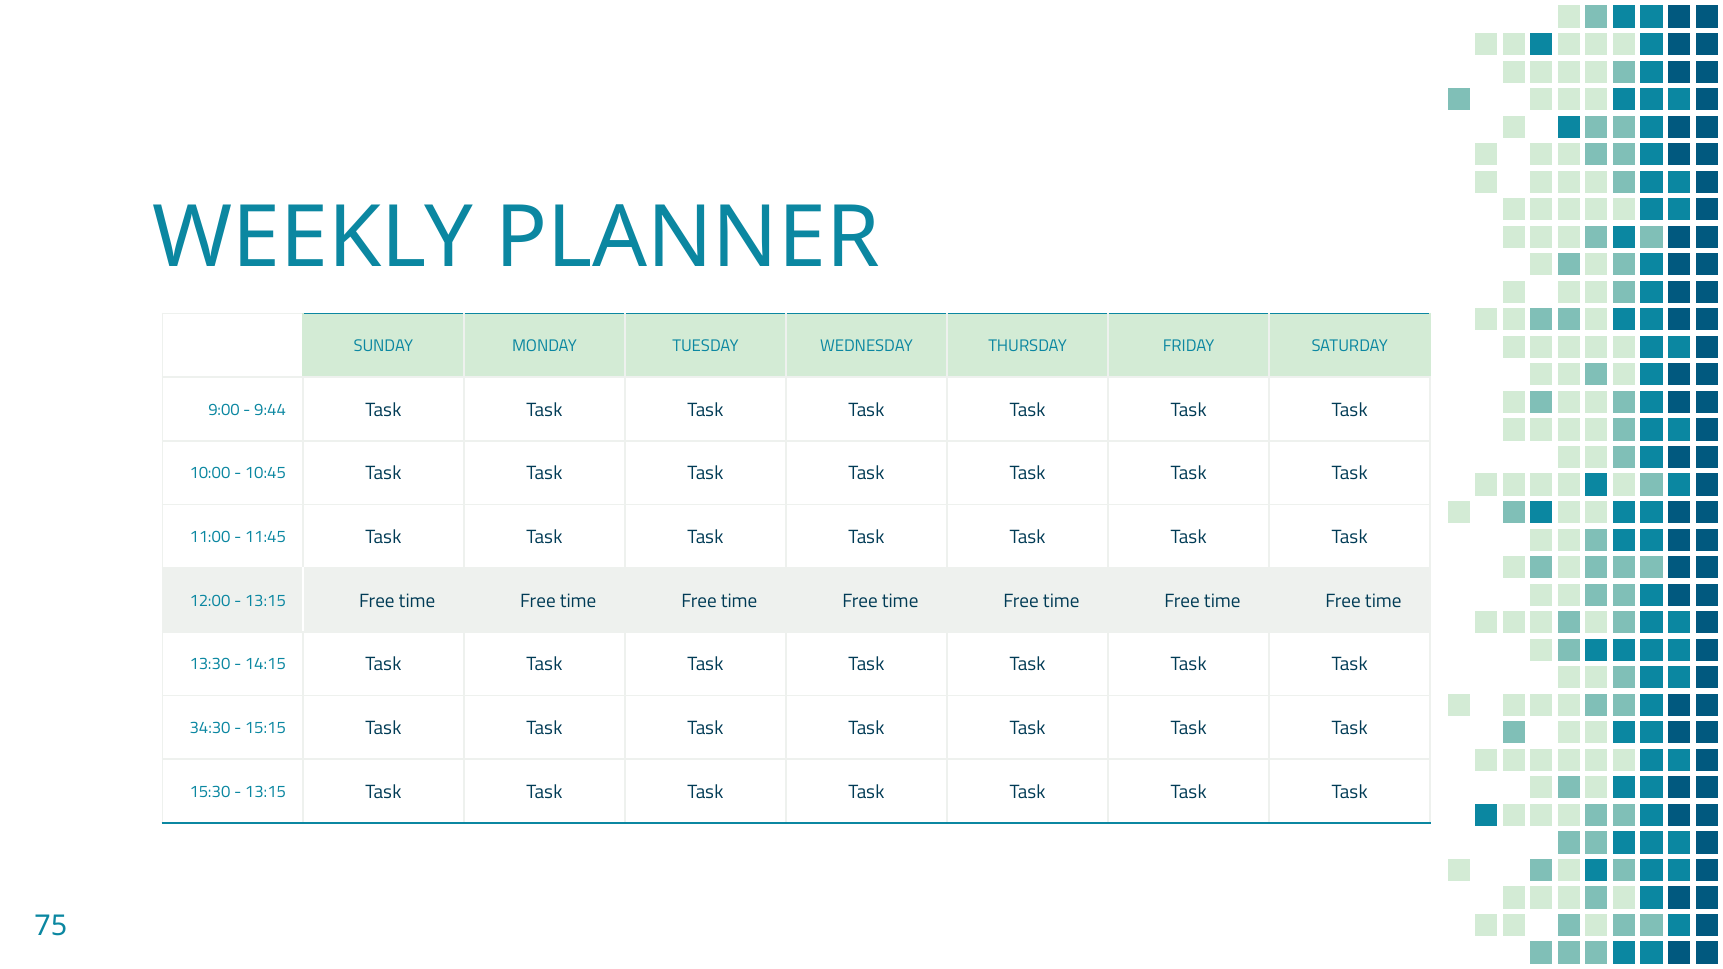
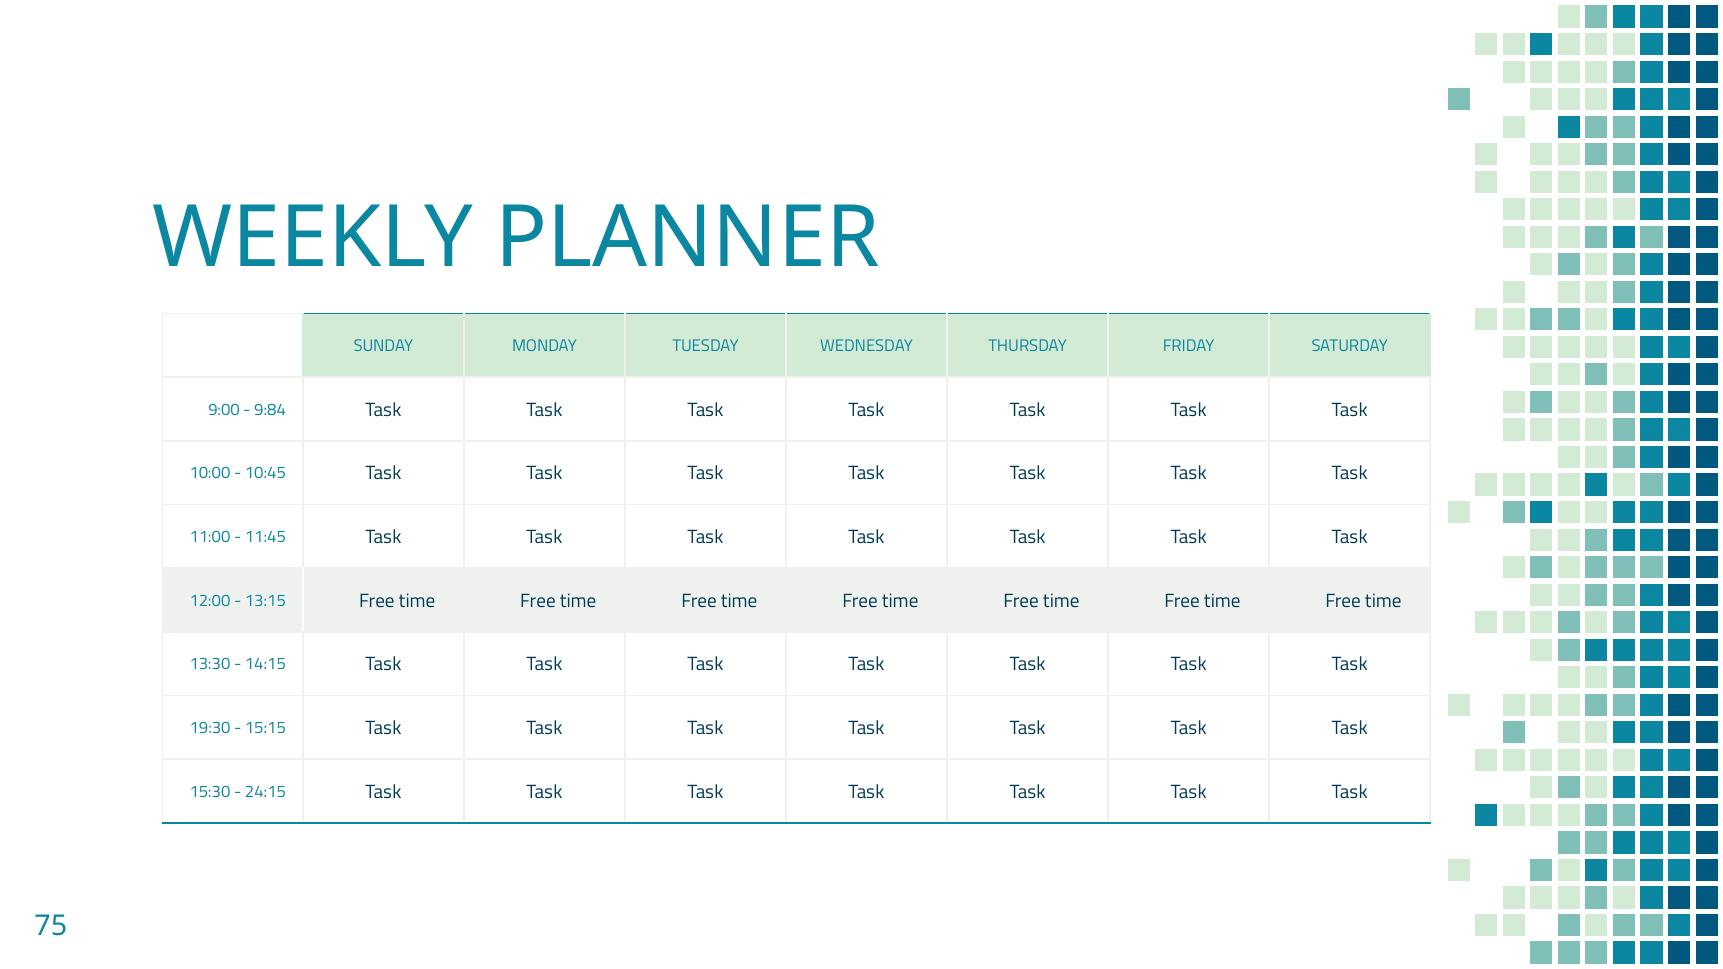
9:44: 9:44 -> 9:84
34:30: 34:30 -> 19:30
13:15 at (266, 792): 13:15 -> 24:15
